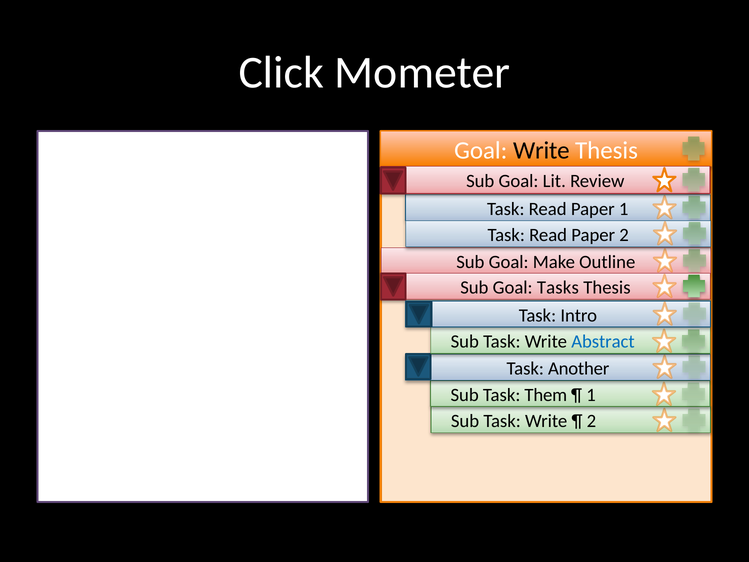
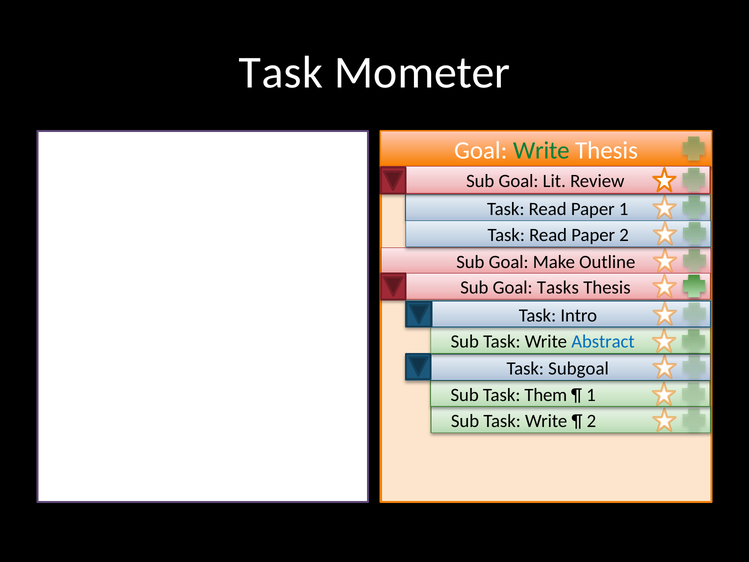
Click at (281, 73): Click -> Task
Write at (541, 150) colour: black -> green
Another: Another -> Subgoal
